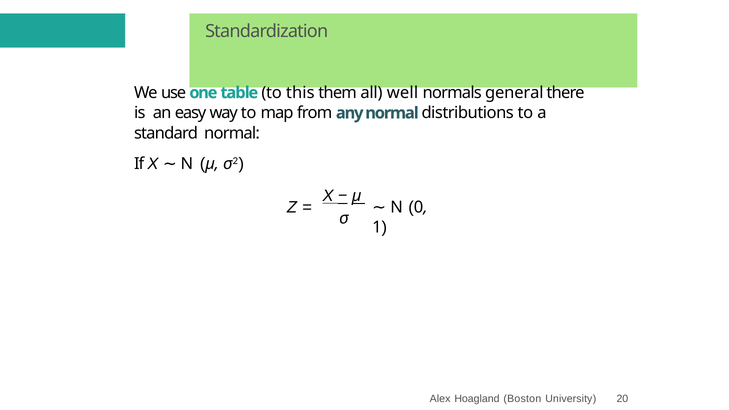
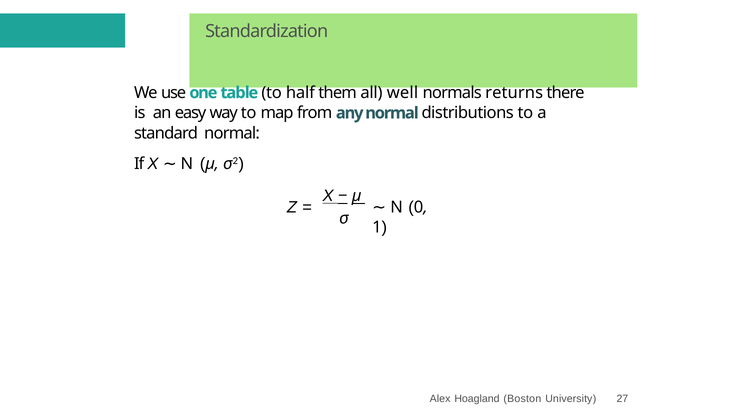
this: this -> half
general: general -> returns
20: 20 -> 27
